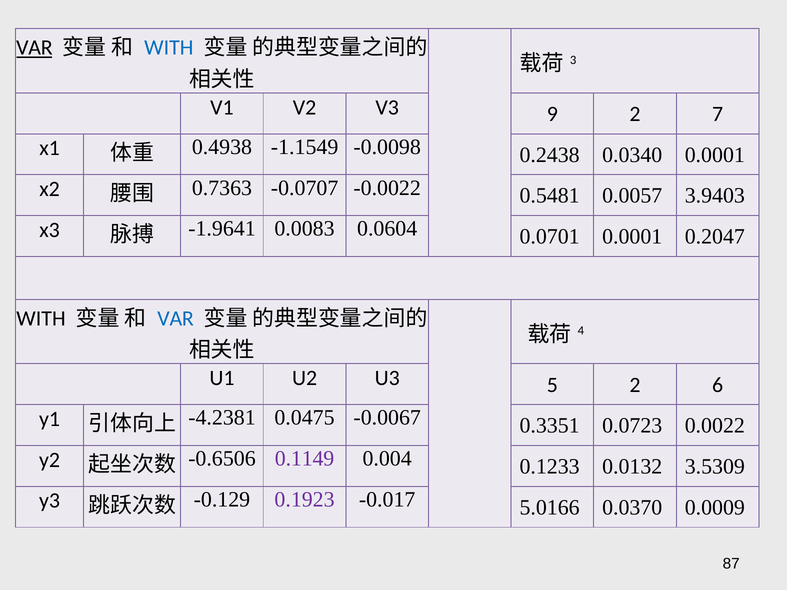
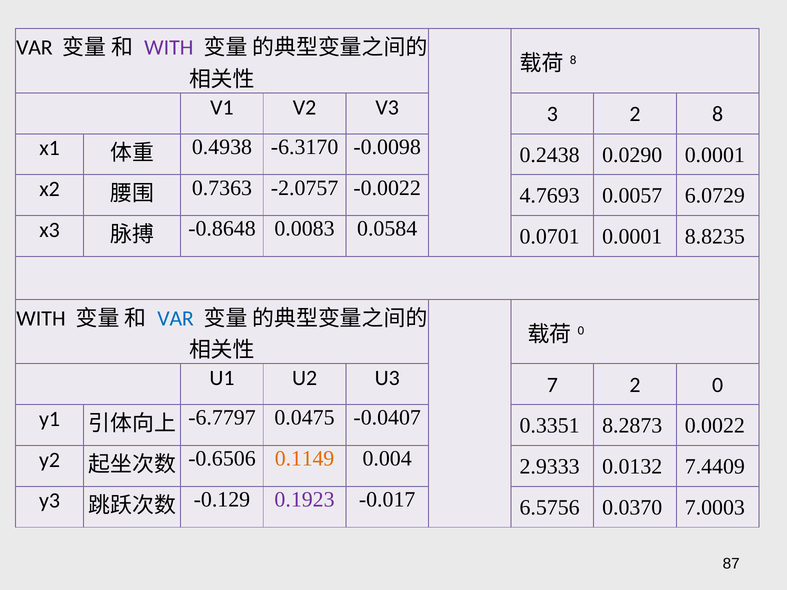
VAR at (34, 48) underline: present -> none
WITH at (169, 48) colour: blue -> purple
3 at (573, 60): 3 -> 8
9: 9 -> 3
2 7: 7 -> 8
-1.1549: -1.1549 -> -6.3170
0.0340: 0.0340 -> 0.0290
-0.0707: -0.0707 -> -2.0757
0.5481: 0.5481 -> 4.7693
3.9403: 3.9403 -> 6.0729
-1.9641: -1.9641 -> -0.8648
0.0604: 0.0604 -> 0.0584
0.2047: 0.2047 -> 8.8235
4 at (581, 331): 4 -> 0
5: 5 -> 7
2 6: 6 -> 0
-4.2381: -4.2381 -> -6.7797
-0.0067: -0.0067 -> -0.0407
0.0723: 0.0723 -> 8.2873
0.1149 colour: purple -> orange
0.1233: 0.1233 -> 2.9333
3.5309: 3.5309 -> 7.4409
5.0166: 5.0166 -> 6.5756
0.0009: 0.0009 -> 7.0003
